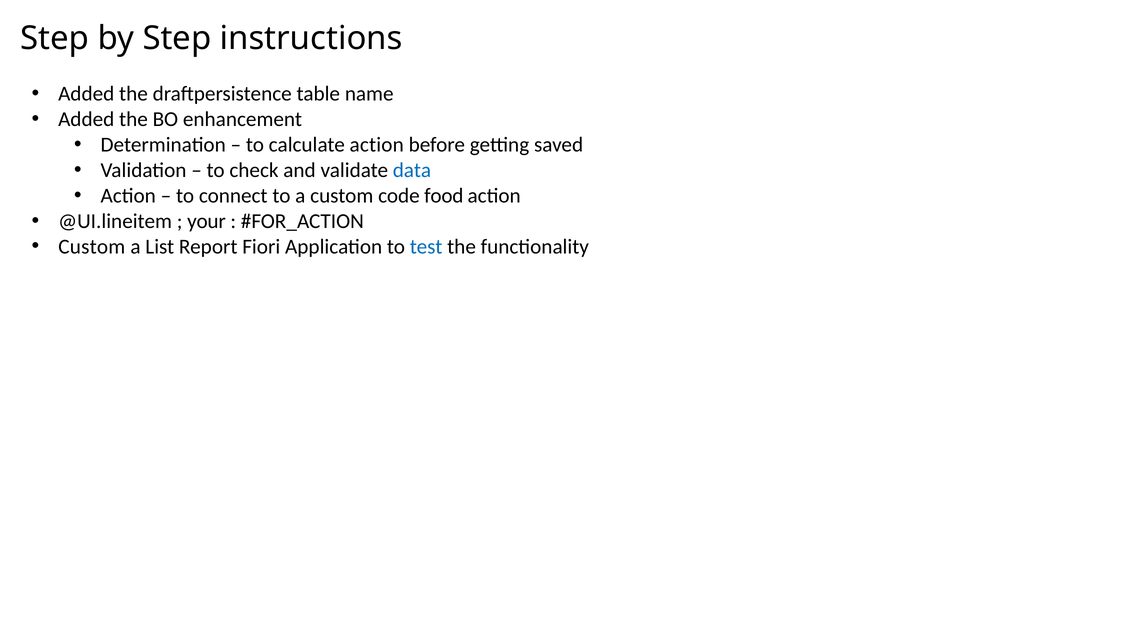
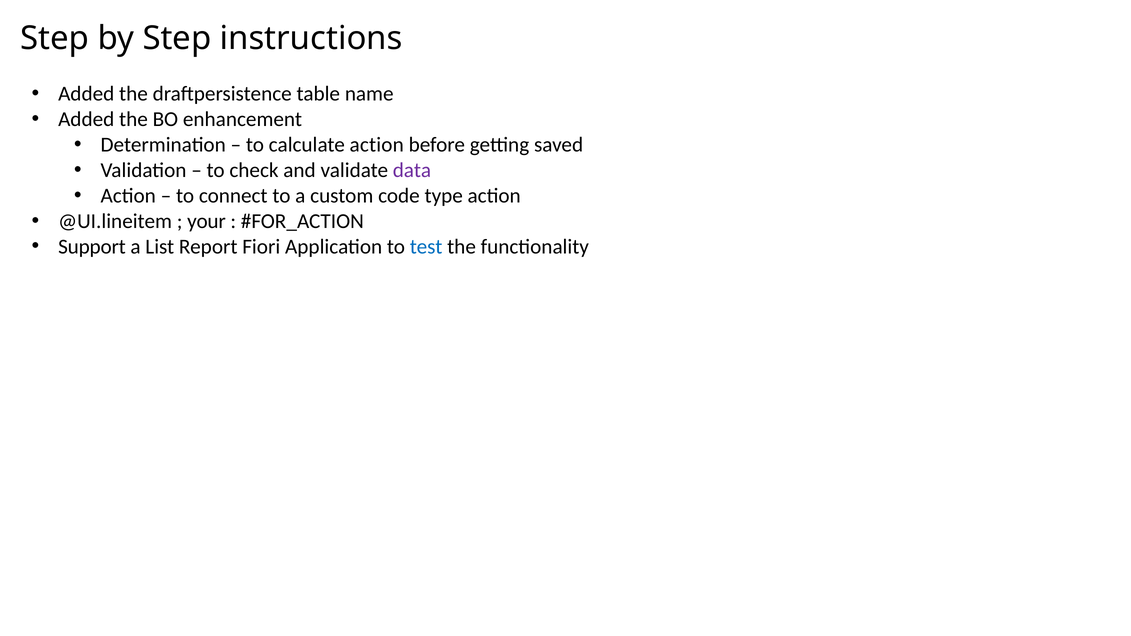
data colour: blue -> purple
food: food -> type
Custom at (92, 247): Custom -> Support
